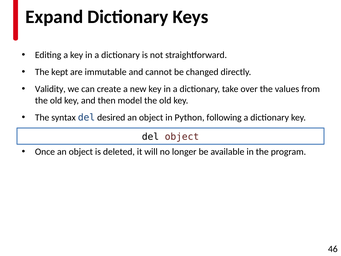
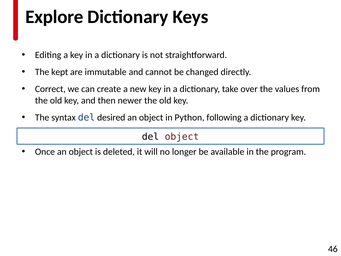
Expand: Expand -> Explore
Validity: Validity -> Correct
model: model -> newer
